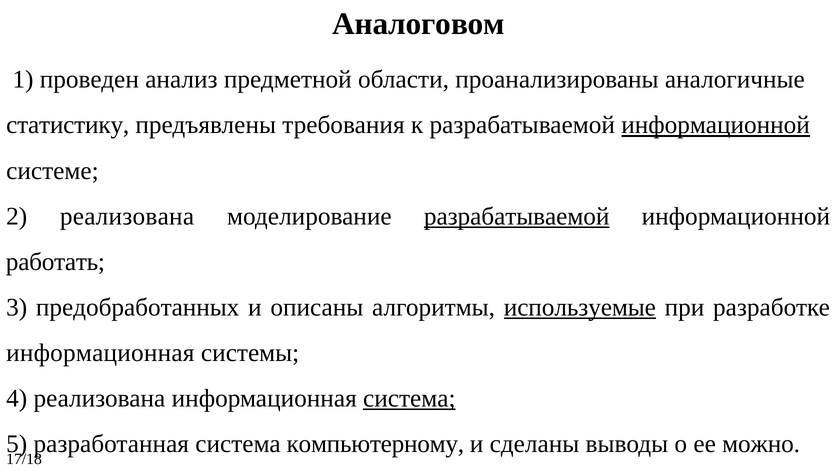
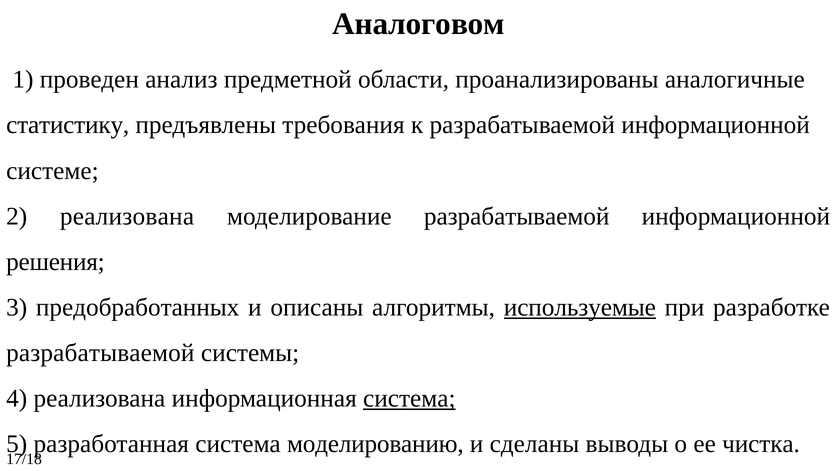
информационной at (716, 125) underline: present -> none
разрабатываемой at (517, 216) underline: present -> none
работать: работать -> решения
информационная at (100, 353): информационная -> разрабатываемой
компьютерному: компьютерному -> моделированию
можно: можно -> чистка
